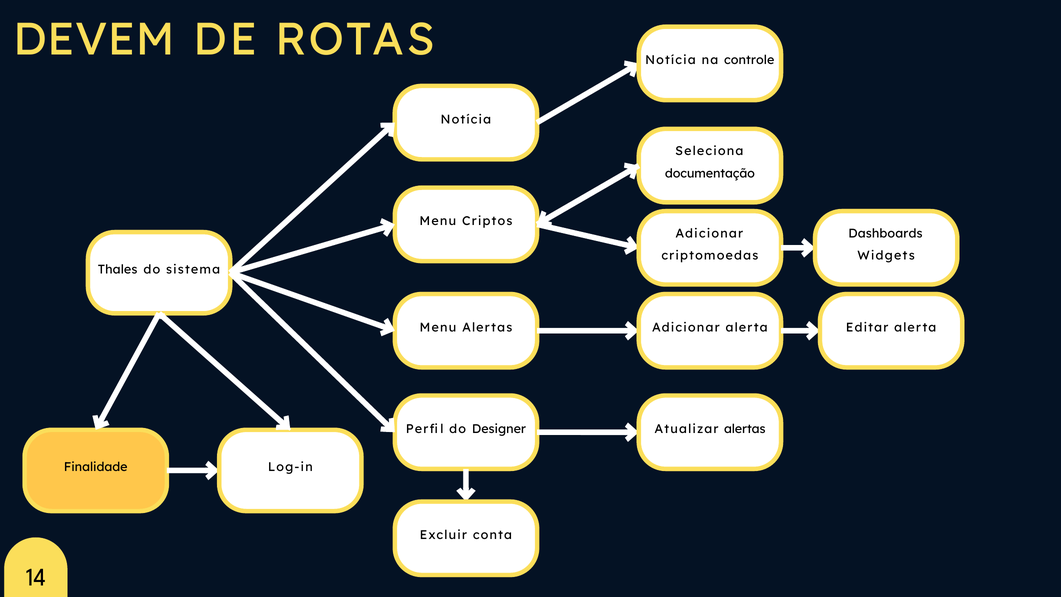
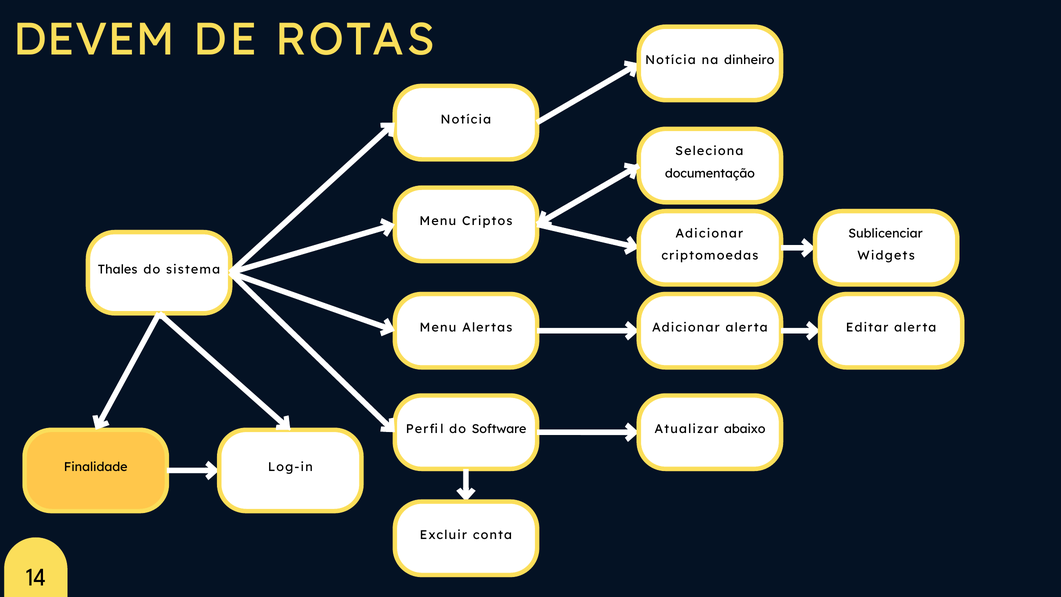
controle: controle -> dinheiro
Dashboards: Dashboards -> Sublicenciar
Designer: Designer -> Software
Atualizar alertas: alertas -> abaixo
